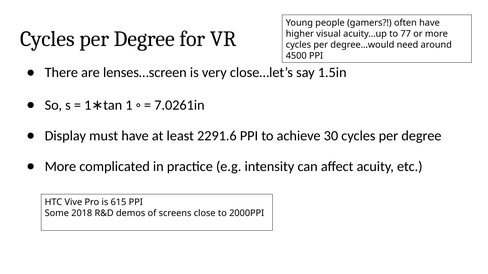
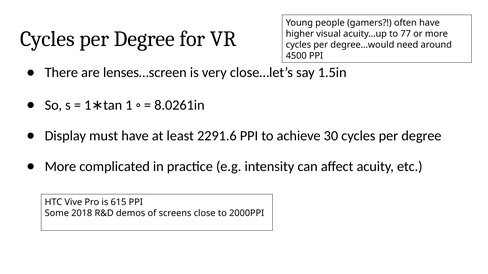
7.0261in: 7.0261in -> 8.0261in
